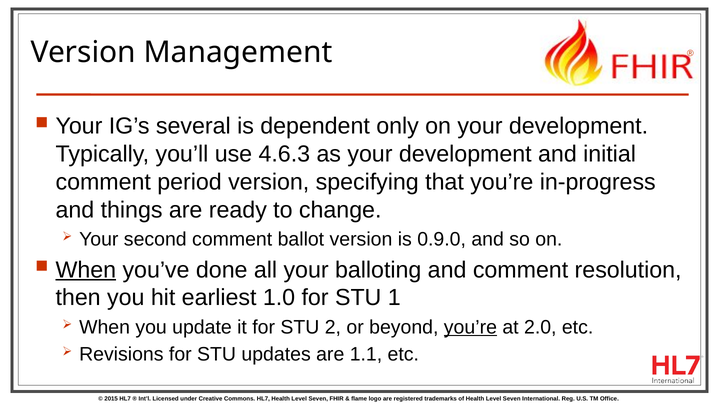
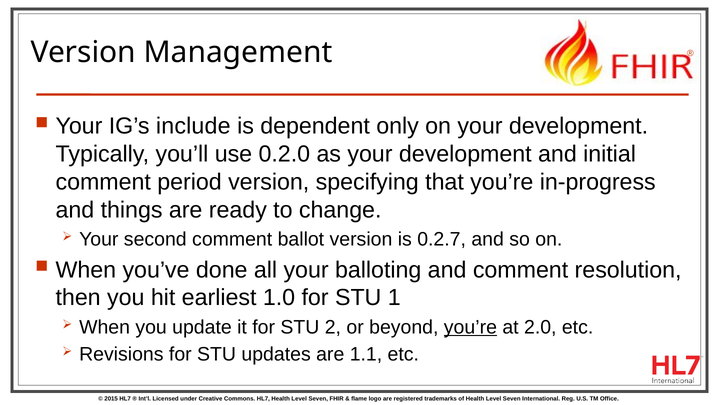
several: several -> include
4.6.3: 4.6.3 -> 0.2.0
0.9.0: 0.9.0 -> 0.2.7
When at (86, 269) underline: present -> none
